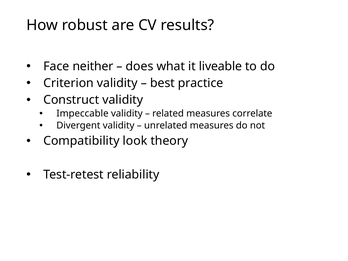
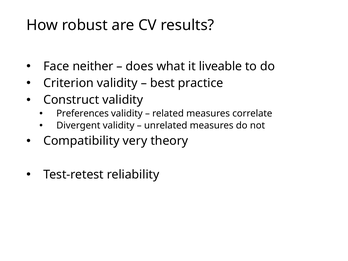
Impeccable: Impeccable -> Preferences
look: look -> very
